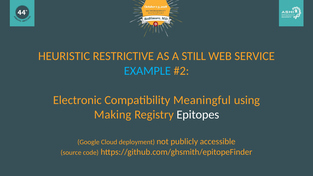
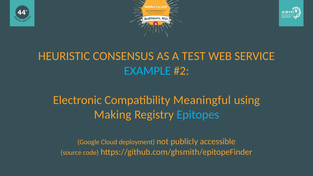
RESTRICTIVE: RESTRICTIVE -> CONSENSUS
STILL: STILL -> TEST
Epitopes colour: white -> light blue
